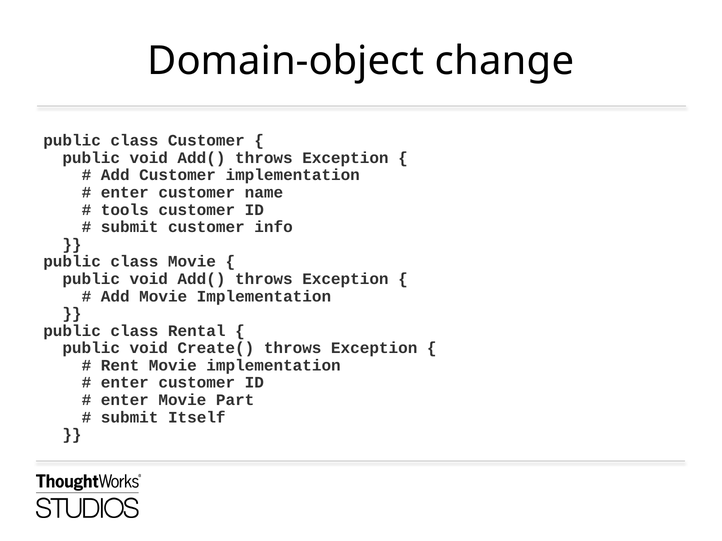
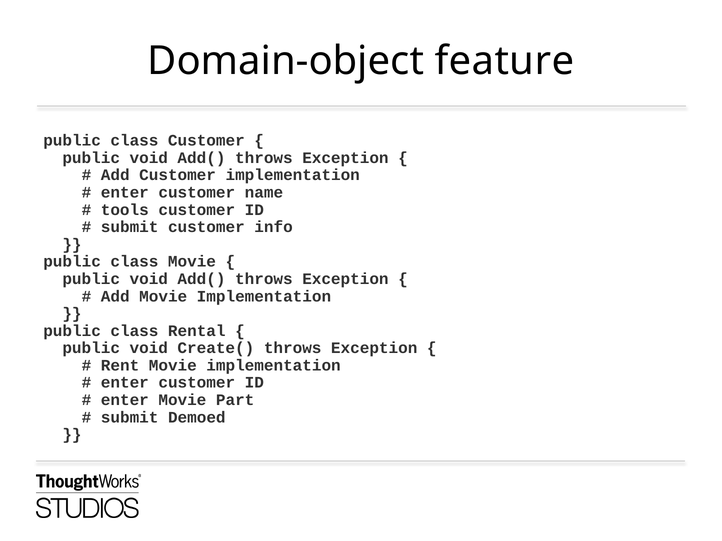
change: change -> feature
Itself: Itself -> Demoed
